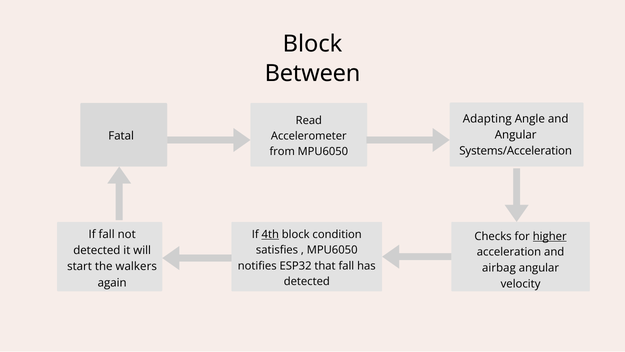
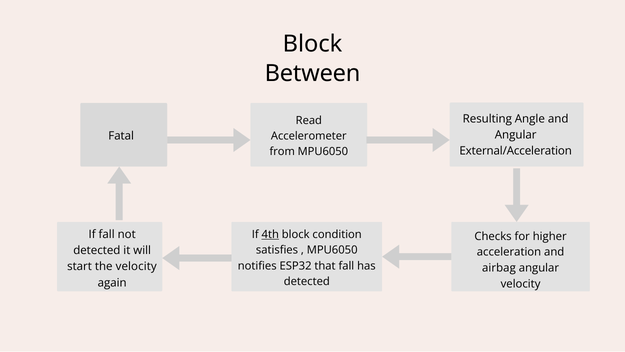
Adapting: Adapting -> Resulting
Systems/Acceleration: Systems/Acceleration -> External/Acceleration
higher underline: present -> none
the walkers: walkers -> velocity
